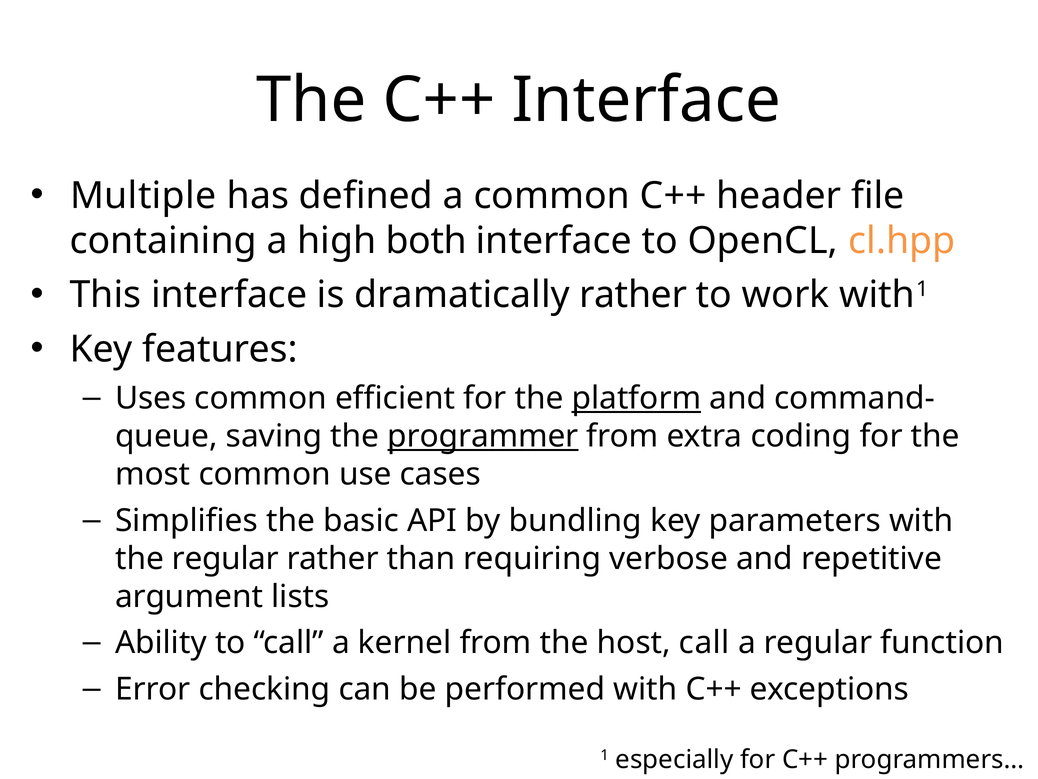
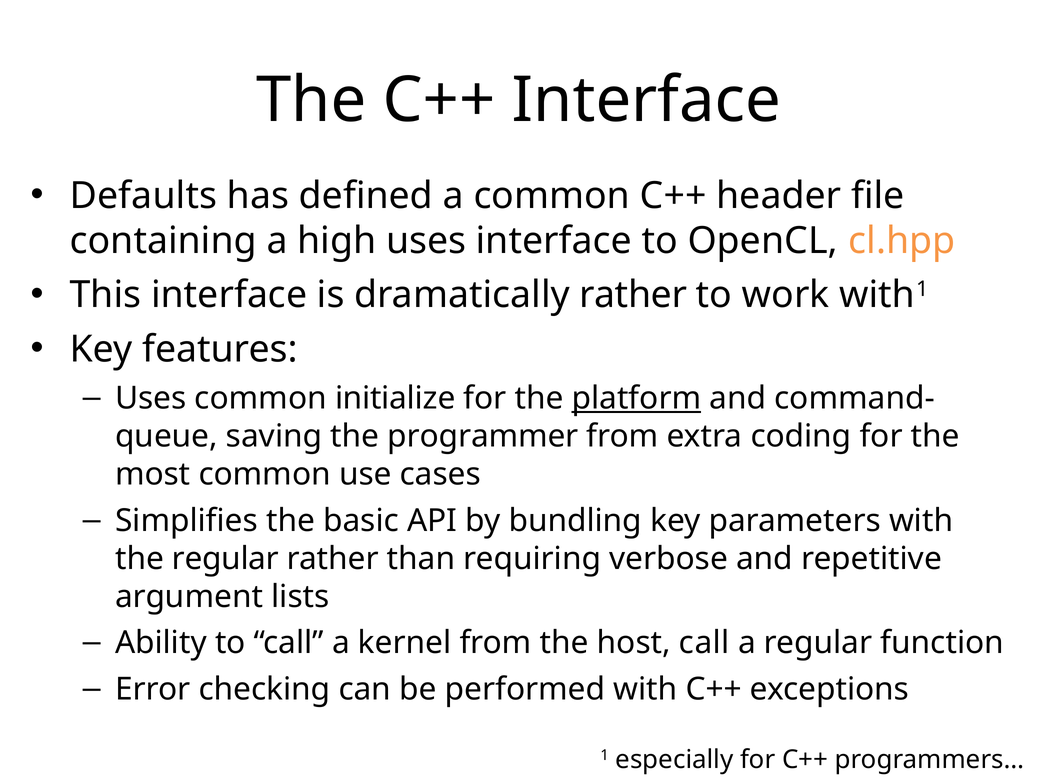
Multiple: Multiple -> Defaults
high both: both -> uses
efficient: efficient -> initialize
programmer underline: present -> none
